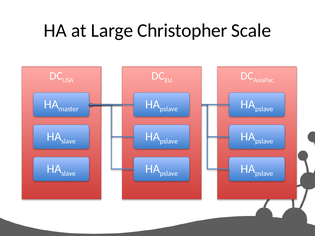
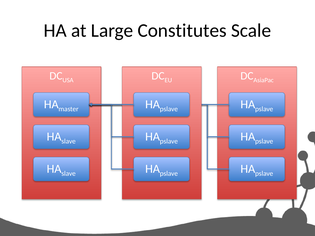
Christopher: Christopher -> Constitutes
